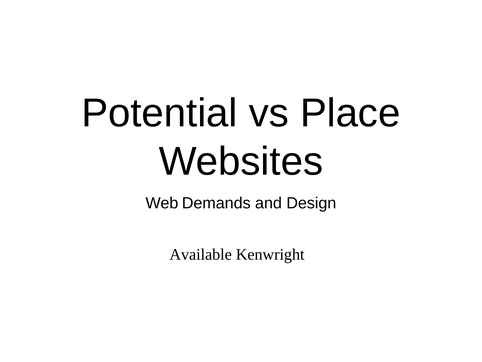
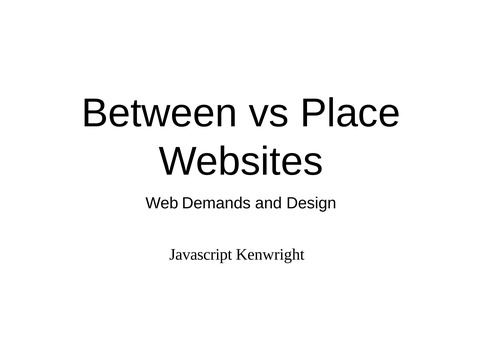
Potential: Potential -> Between
Available: Available -> Javascript
